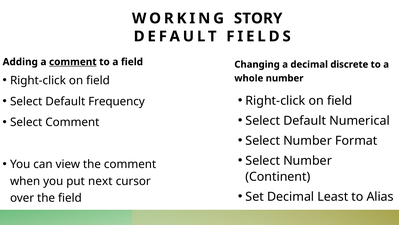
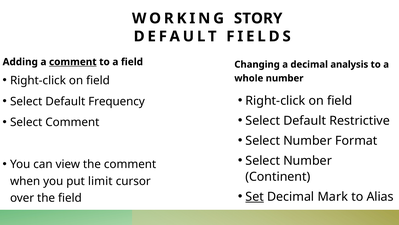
discrete: discrete -> analysis
Numerical: Numerical -> Restrictive
next: next -> limit
Set underline: none -> present
Least: Least -> Mark
